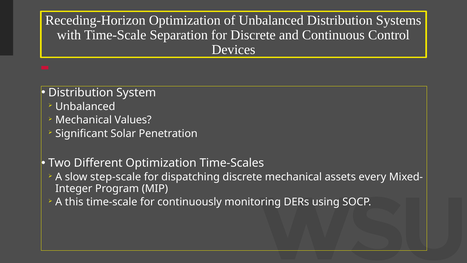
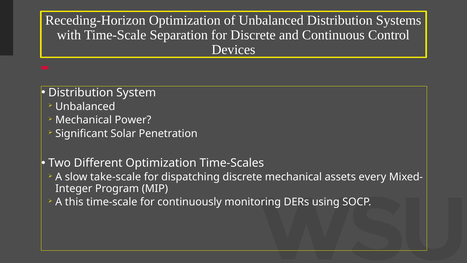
Values: Values -> Power
step-scale: step-scale -> take-scale
